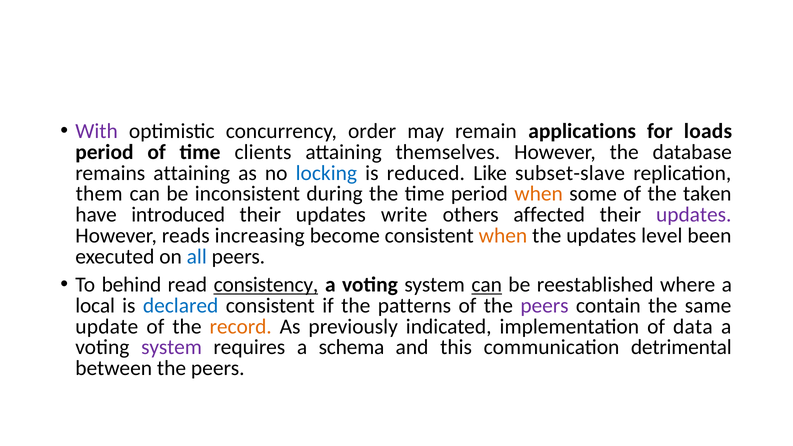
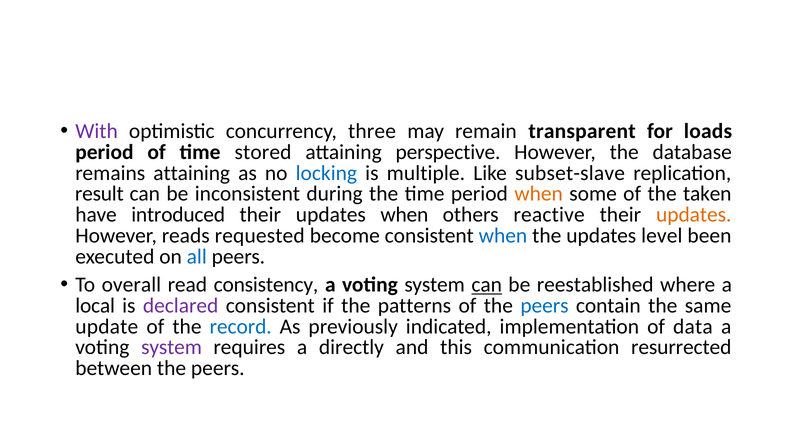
order: order -> three
applications: applications -> transparent
clients: clients -> stored
themselves: themselves -> perspective
reduced: reduced -> multiple
them: them -> result
updates write: write -> when
affected: affected -> reactive
updates at (694, 215) colour: purple -> orange
increasing: increasing -> requested
when at (503, 236) colour: orange -> blue
behind: behind -> overall
consistency underline: present -> none
declared colour: blue -> purple
peers at (544, 306) colour: purple -> blue
record colour: orange -> blue
schema: schema -> directly
detrimental: detrimental -> resurrected
